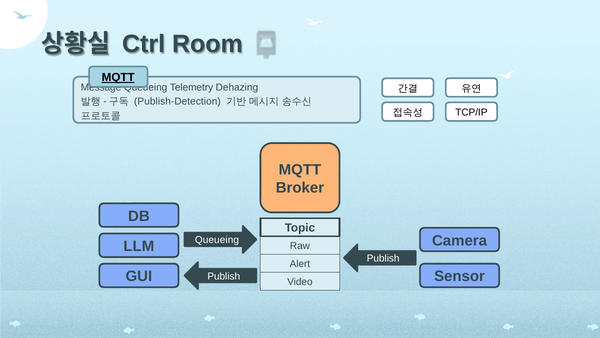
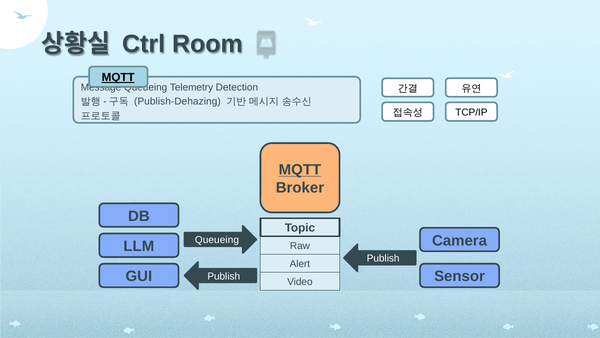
Dehazing: Dehazing -> Detection
Publish-Detection: Publish-Detection -> Publish-Dehazing
MQTT at (300, 170) underline: none -> present
